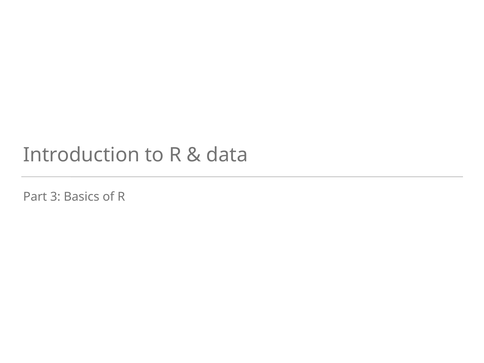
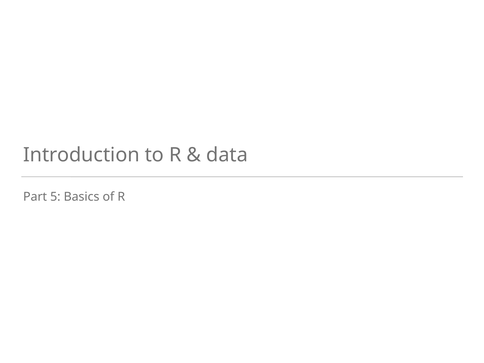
3: 3 -> 5
